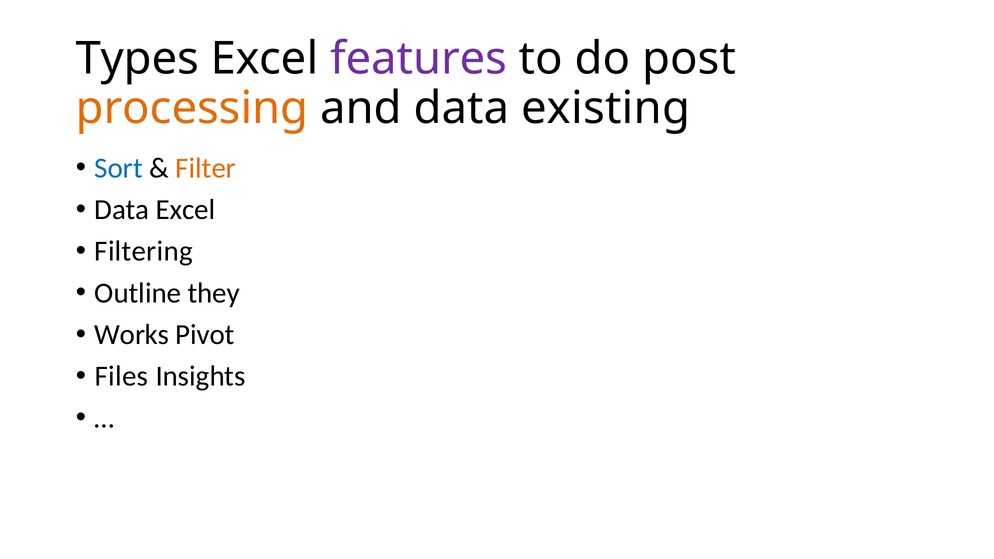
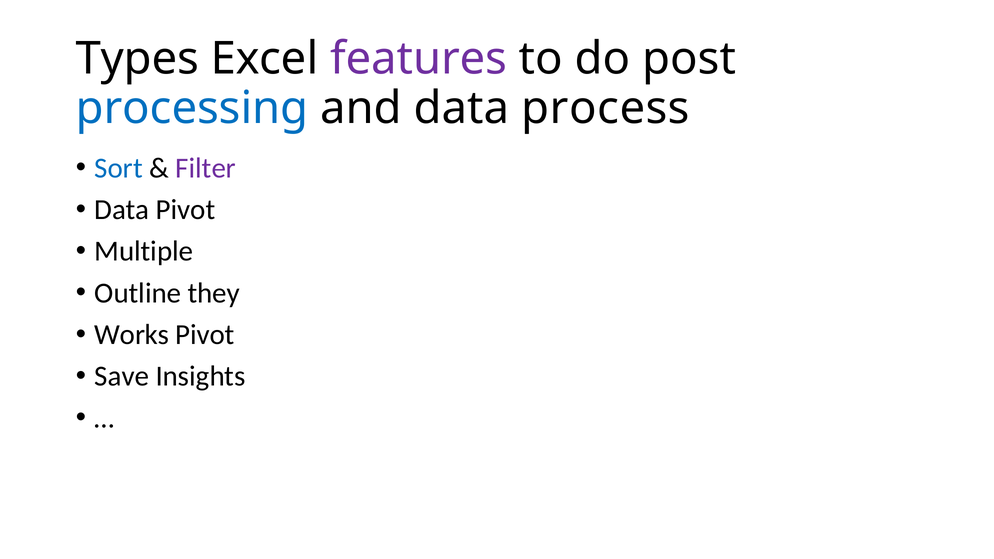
processing colour: orange -> blue
existing: existing -> process
Filter colour: orange -> purple
Data Excel: Excel -> Pivot
Filtering: Filtering -> Multiple
Files: Files -> Save
